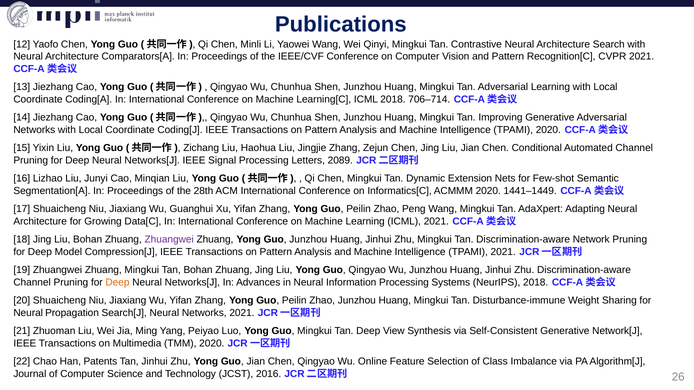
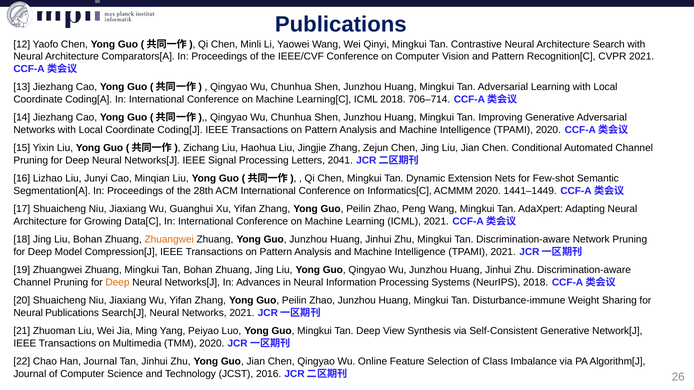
2089: 2089 -> 2041
Zhuangwei at (169, 240) colour: purple -> orange
Neural Propagation: Propagation -> Publications
Han Patents: Patents -> Journal
